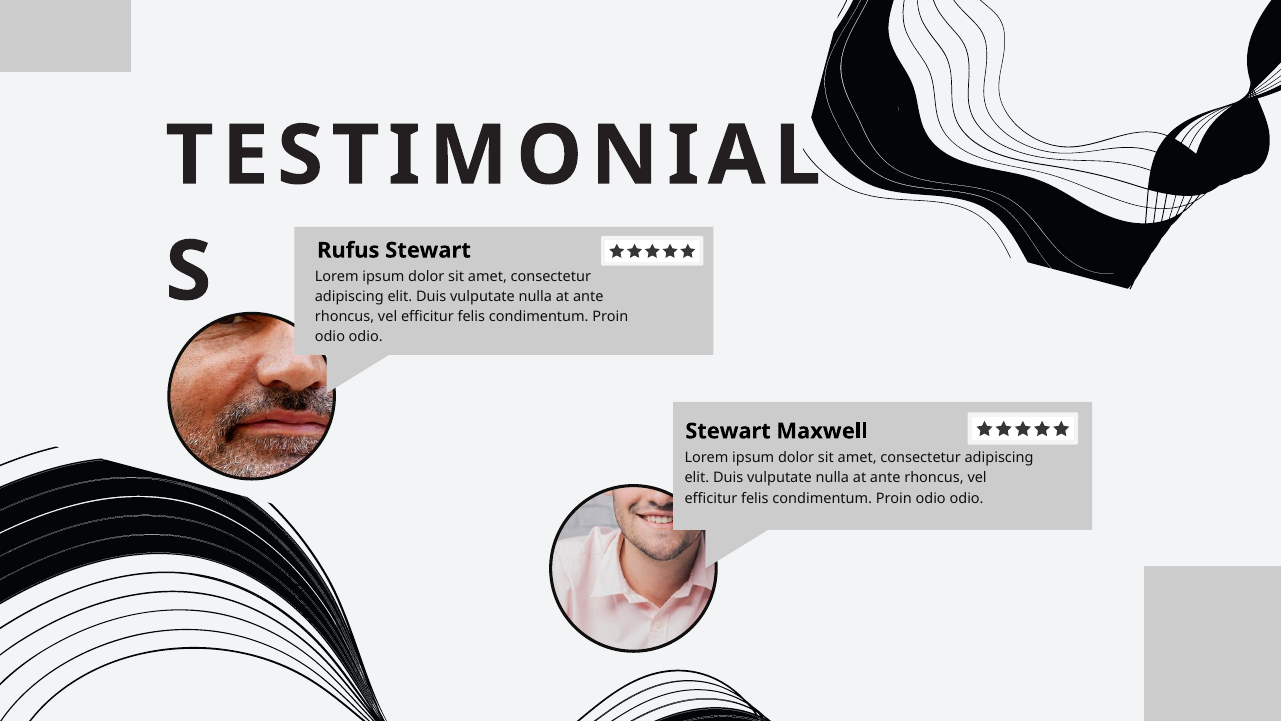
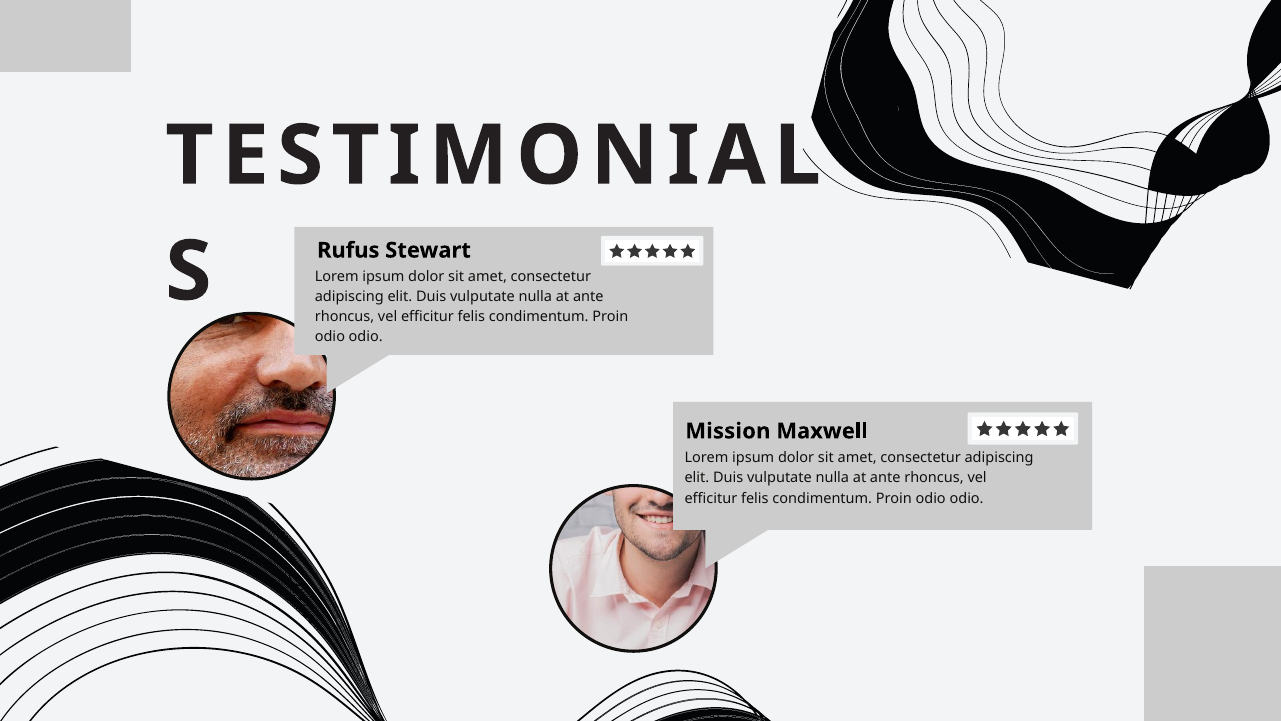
Stewart at (728, 431): Stewart -> Mission
